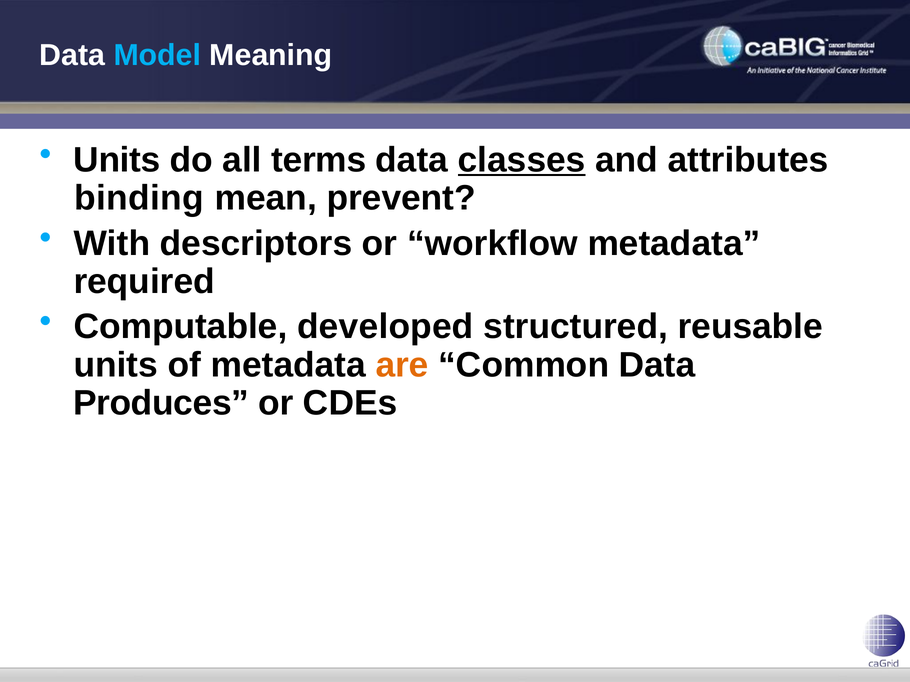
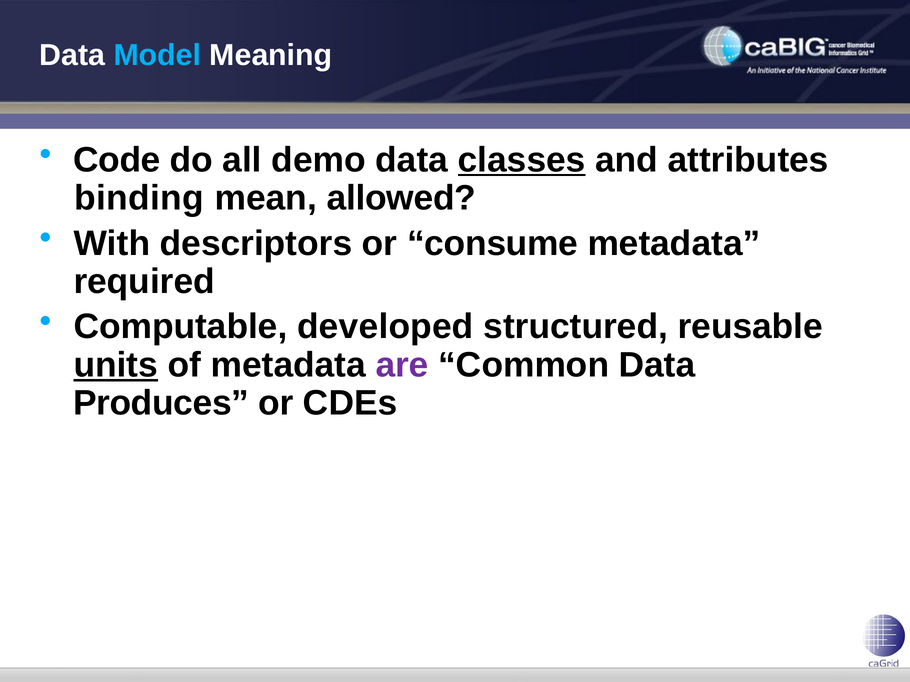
Units at (117, 160): Units -> Code
terms: terms -> demo
prevent: prevent -> allowed
workflow: workflow -> consume
units at (116, 365) underline: none -> present
are colour: orange -> purple
